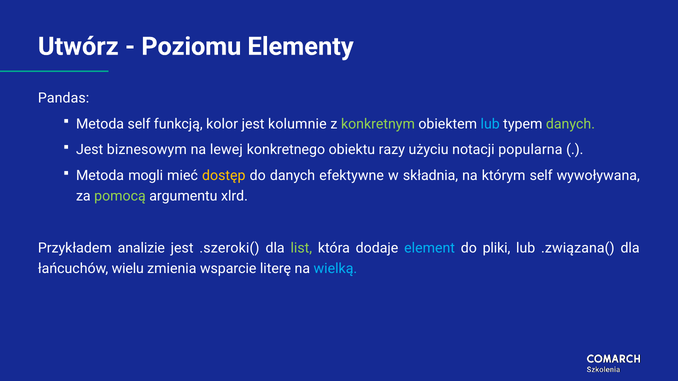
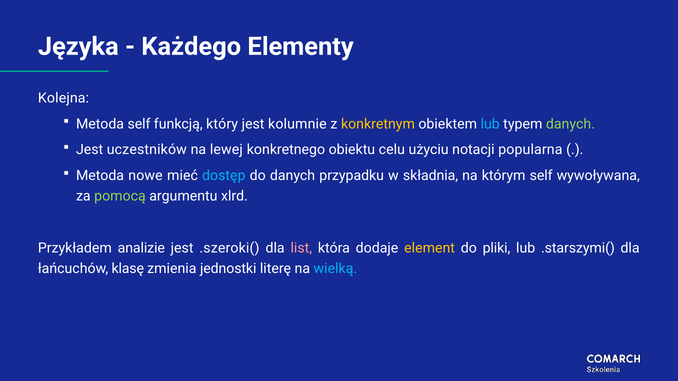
Utwórz: Utwórz -> Języka
Poziomu: Poziomu -> Każdego
Pandas: Pandas -> Kolejna
kolor: kolor -> który
konkretnym colour: light green -> yellow
biznesowym: biznesowym -> uczestników
razy: razy -> celu
mogli: mogli -> nowe
dostęp colour: yellow -> light blue
efektywne: efektywne -> przypadku
list colour: light green -> pink
element colour: light blue -> yellow
.związana(: .związana( -> .starszymi(
wielu: wielu -> klasę
wsparcie: wsparcie -> jednostki
